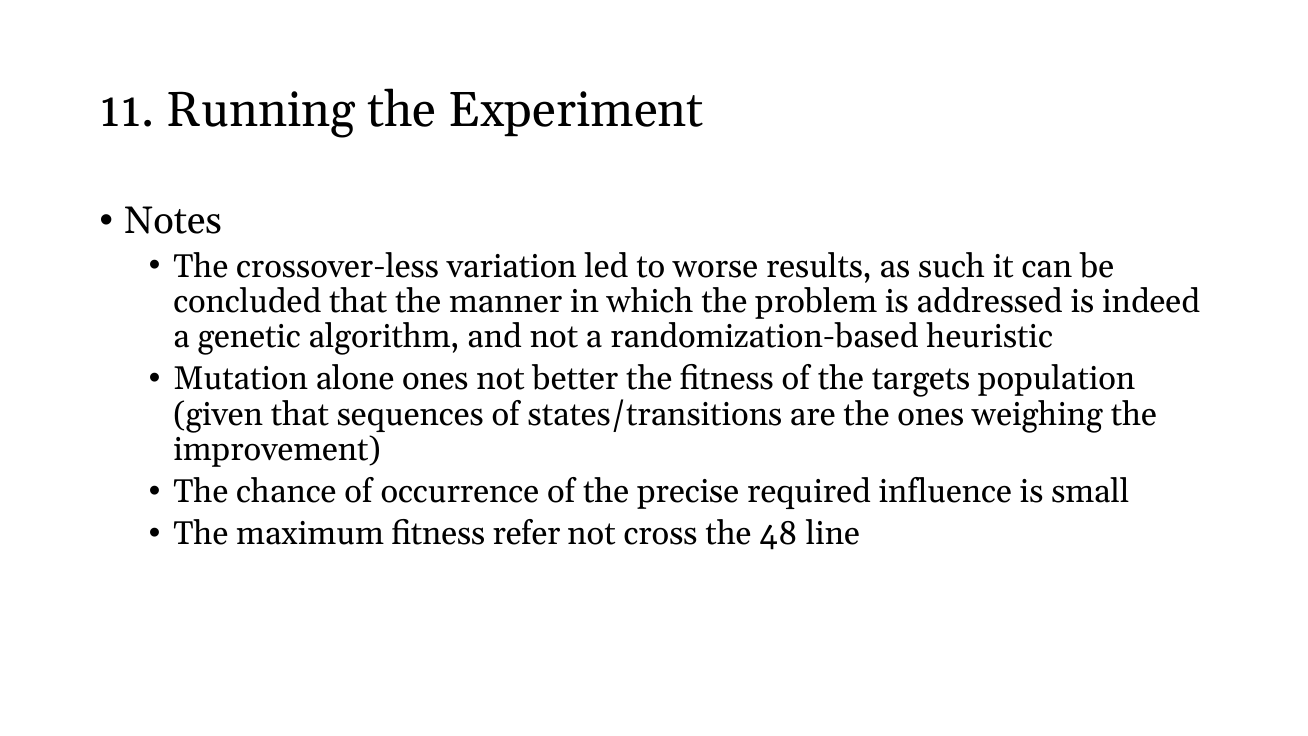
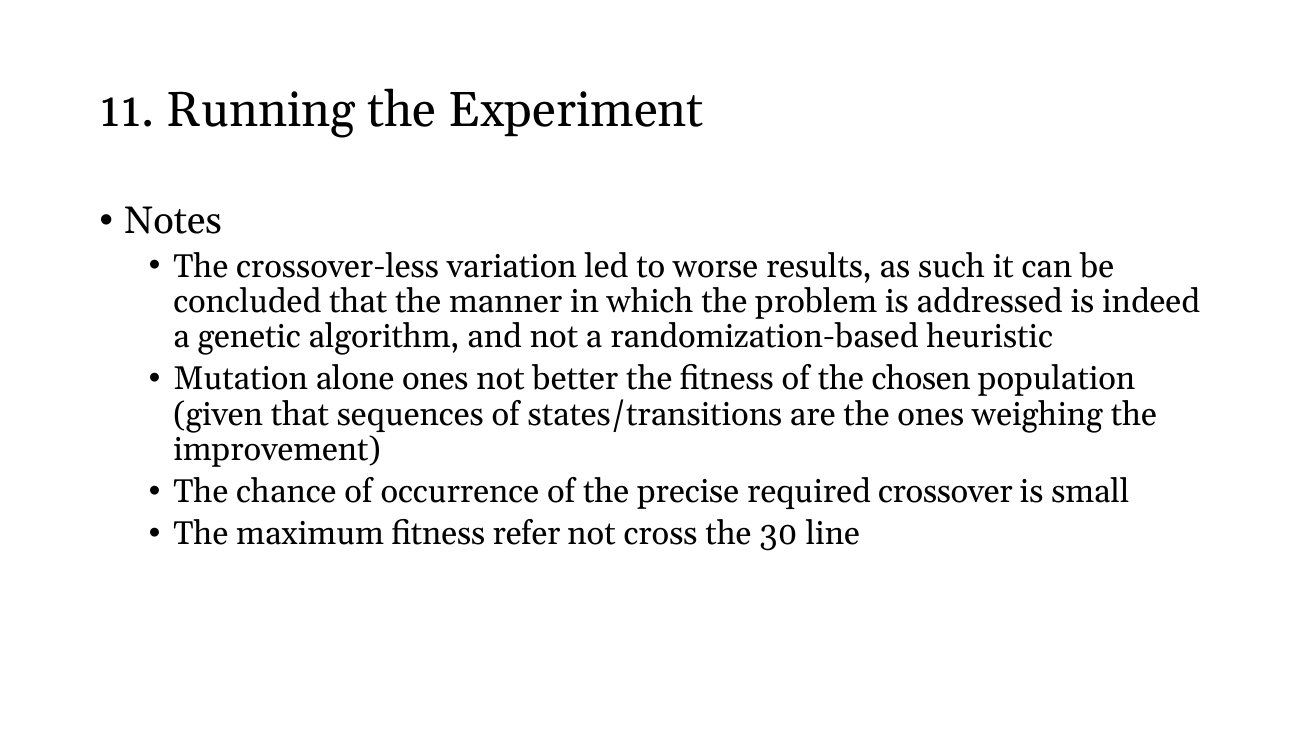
targets: targets -> chosen
influence: influence -> crossover
48: 48 -> 30
